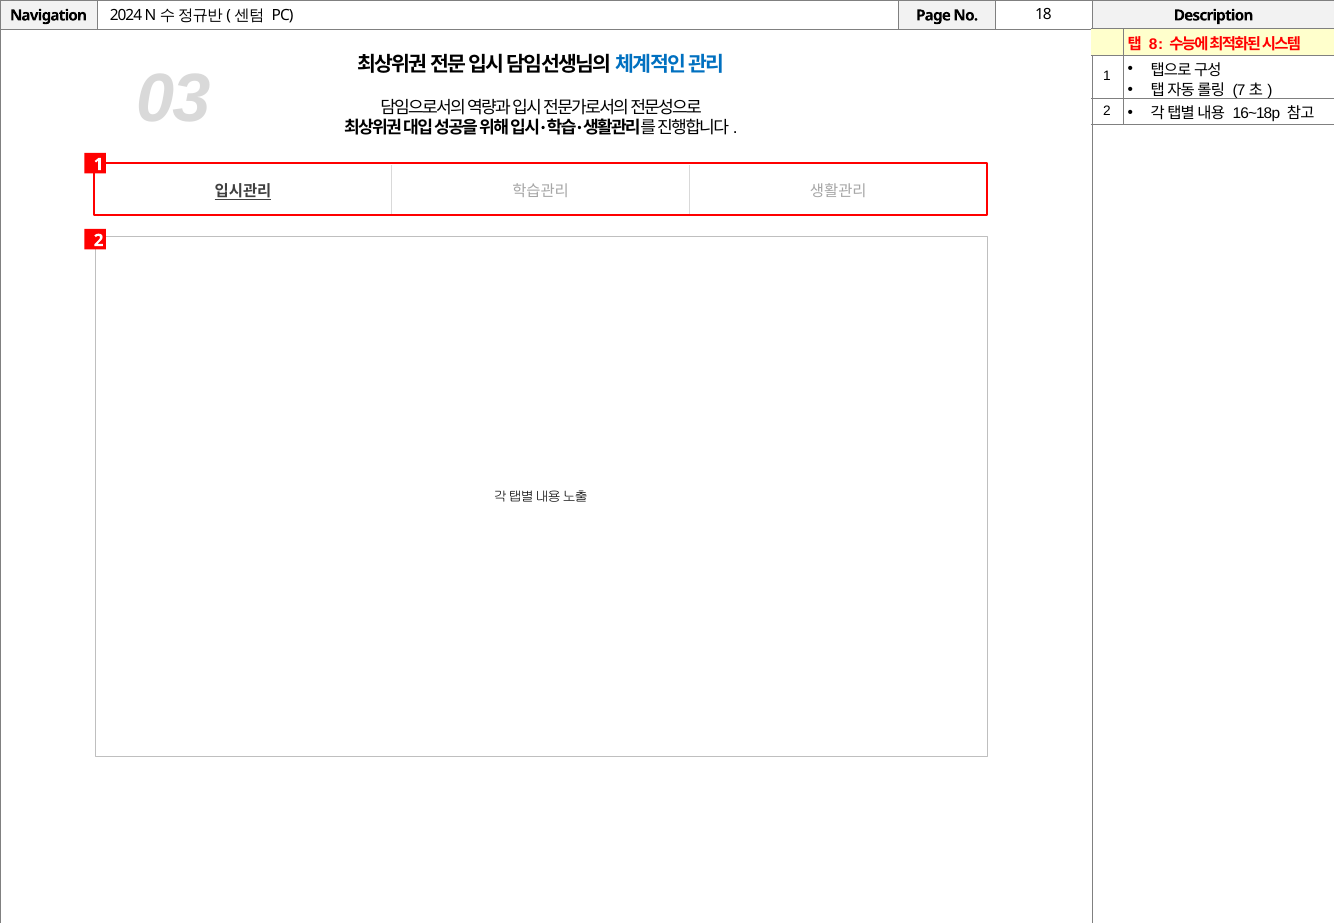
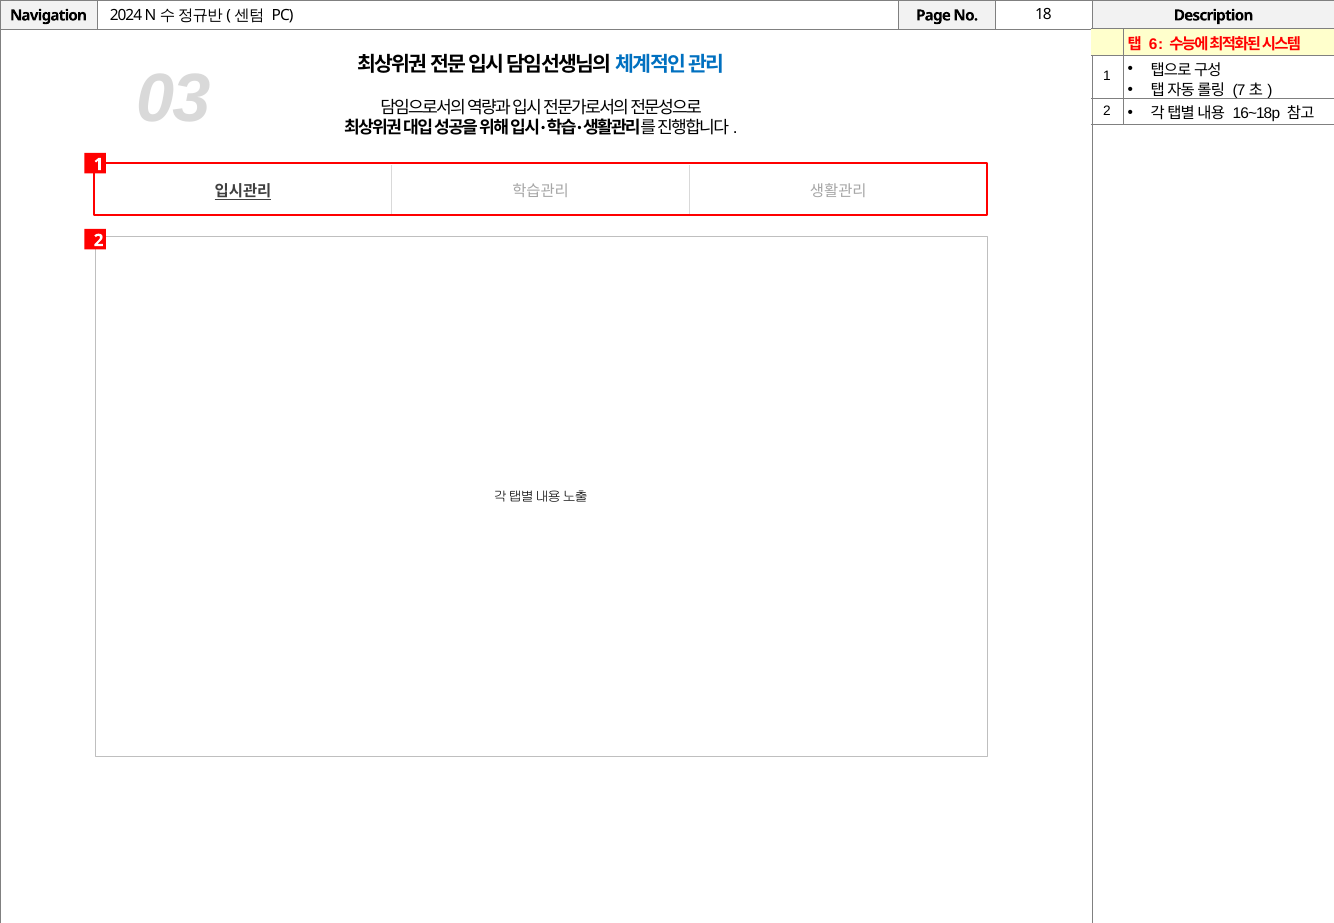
8: 8 -> 6
